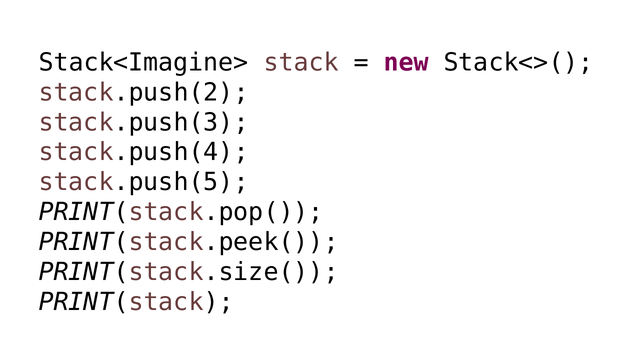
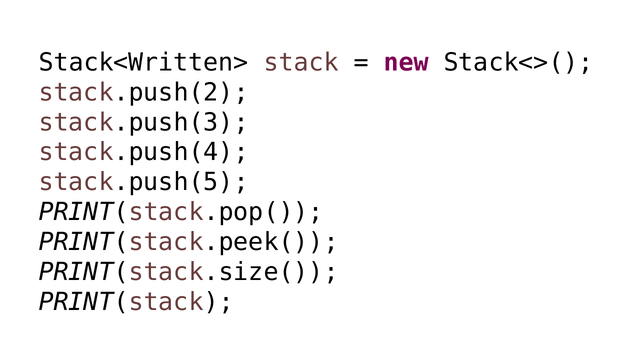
Stack<Imagine>: Stack<Imagine> -> Stack<Written>
